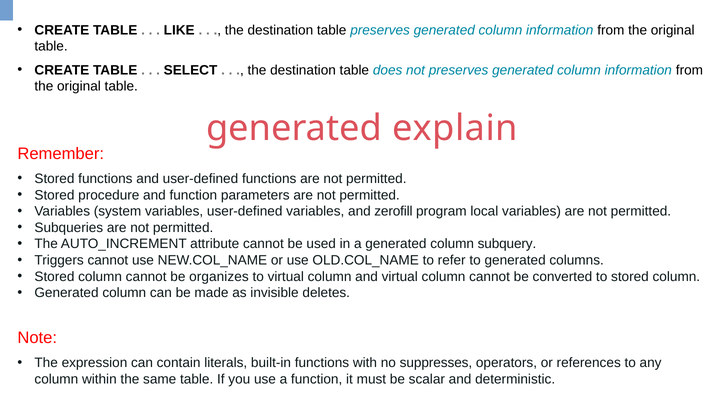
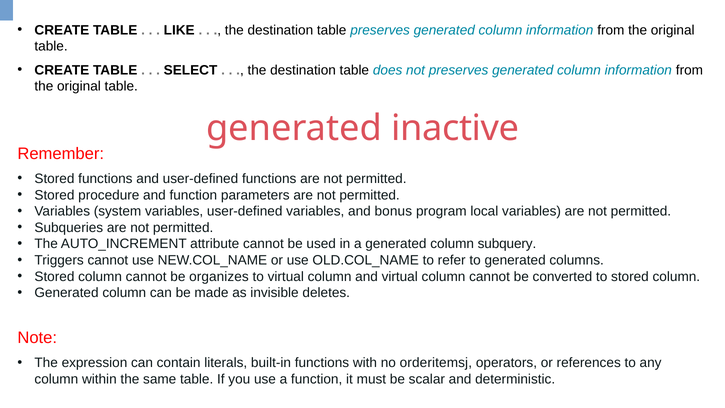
explain: explain -> inactive
zerofill: zerofill -> bonus
suppresses: suppresses -> orderitemsj
